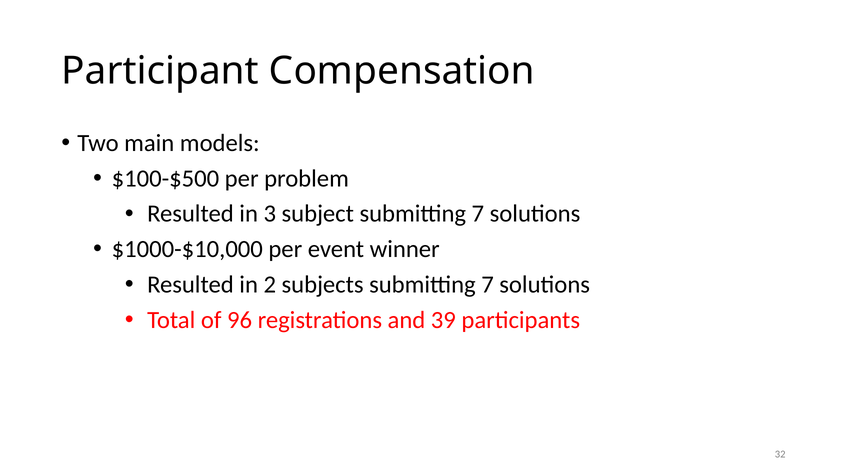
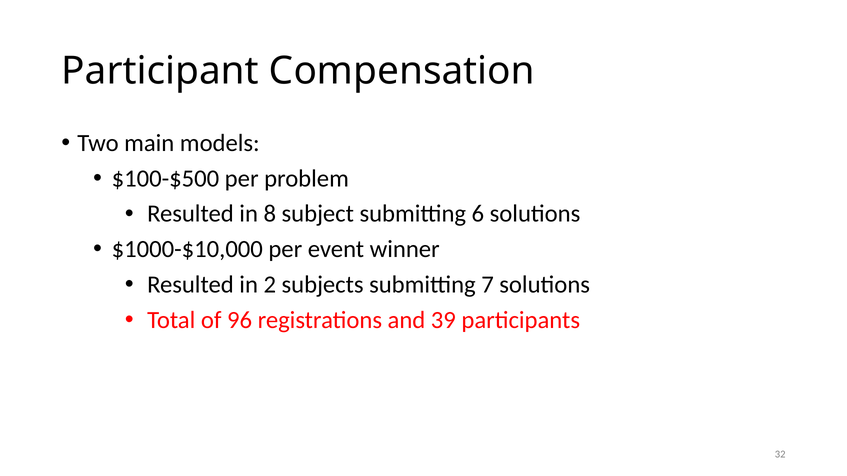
3: 3 -> 8
subject submitting 7: 7 -> 6
